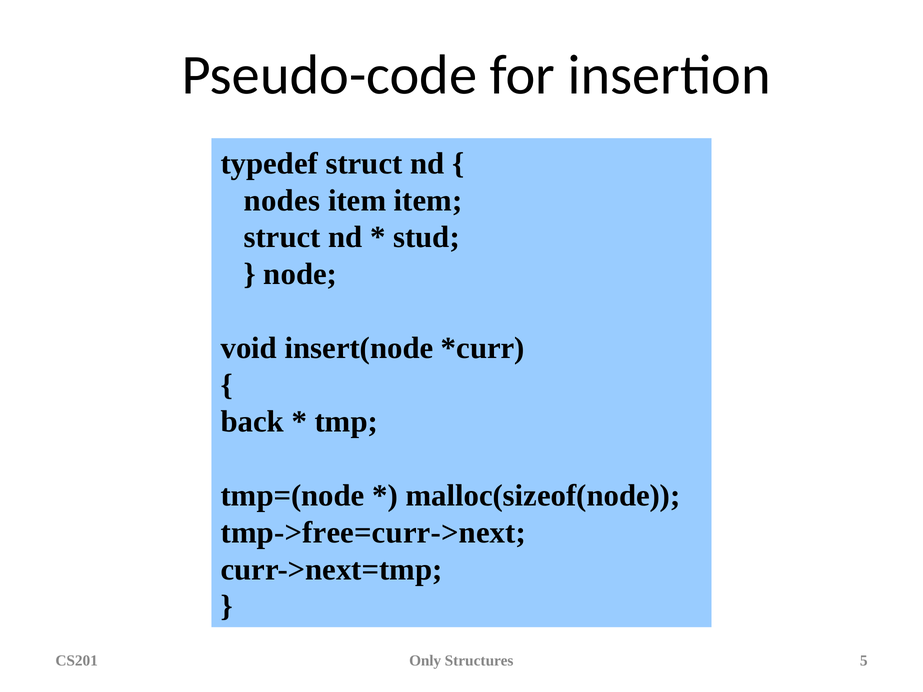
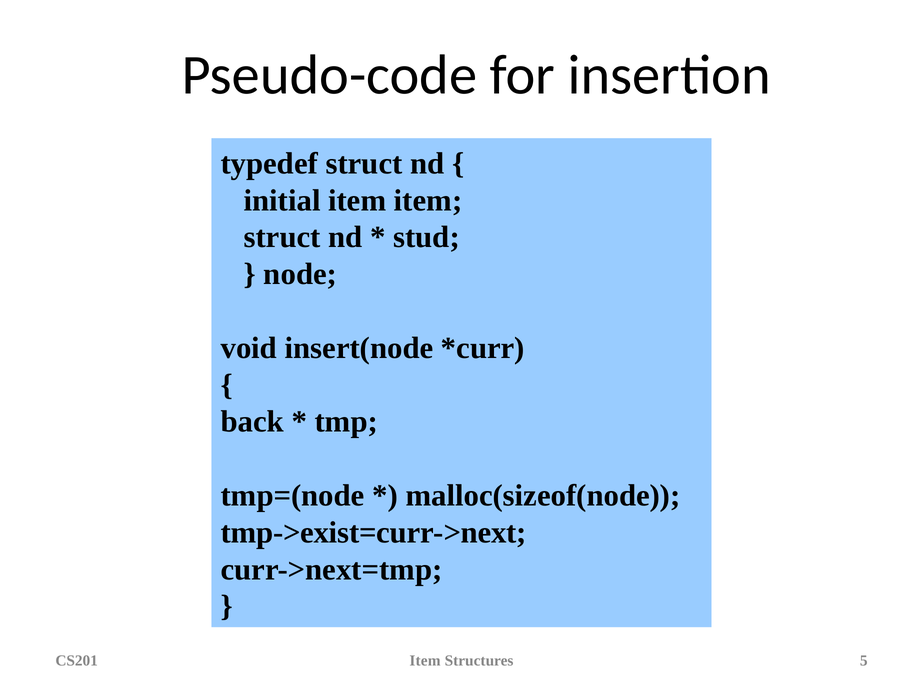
nodes: nodes -> initial
tmp->free=curr->next: tmp->free=curr->next -> tmp->exist=curr->next
CS201 Only: Only -> Item
